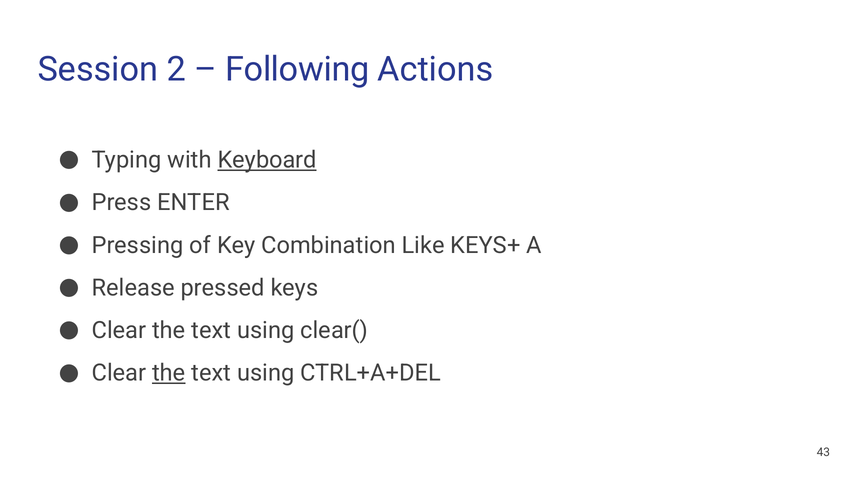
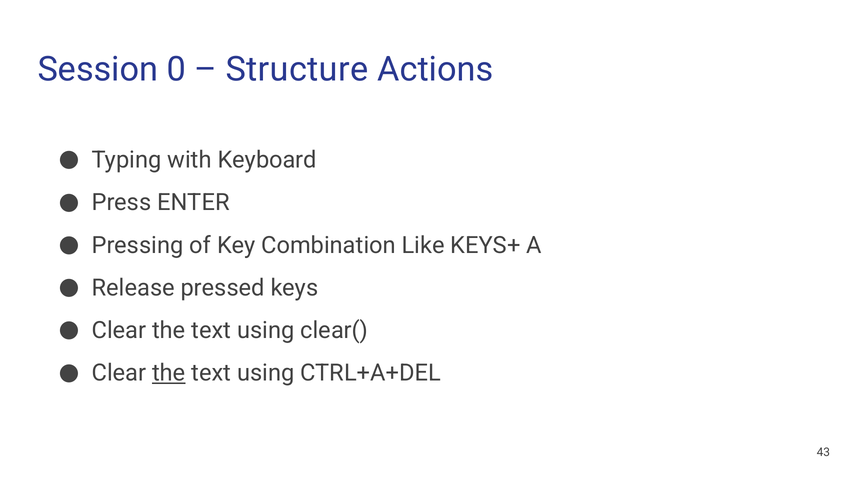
2: 2 -> 0
Following: Following -> Structure
Keyboard underline: present -> none
